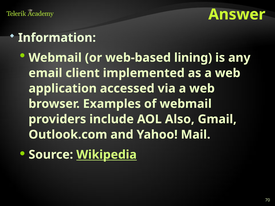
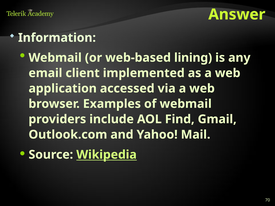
Also: Also -> Find
